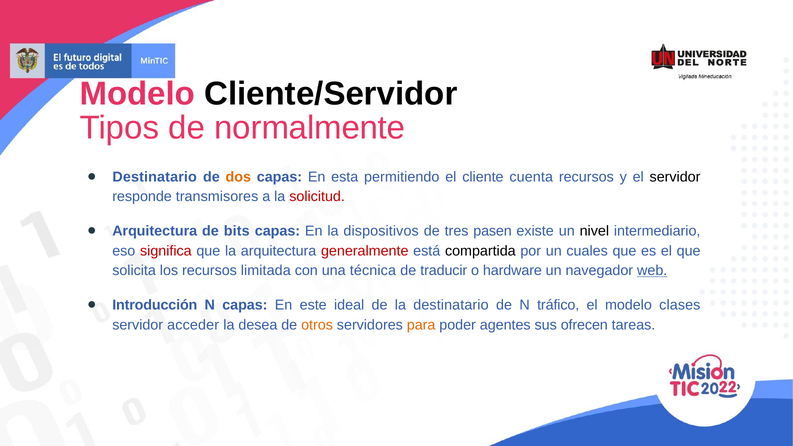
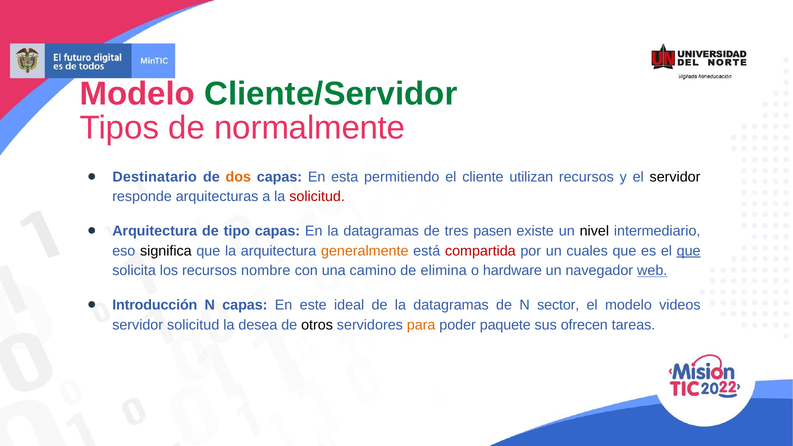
Cliente/Servidor colour: black -> green
cuenta: cuenta -> utilizan
transmisores: transmisores -> arquitecturas
bits: bits -> tipo
En la dispositivos: dispositivos -> datagramas
significa colour: red -> black
generalmente colour: red -> orange
compartida colour: black -> red
que at (689, 251) underline: none -> present
limitada: limitada -> nombre
técnica: técnica -> camino
traducir: traducir -> elimina
de la destinatario: destinatario -> datagramas
tráfico: tráfico -> sector
clases: clases -> videos
servidor acceder: acceder -> solicitud
otros colour: orange -> black
agentes: agentes -> paquete
